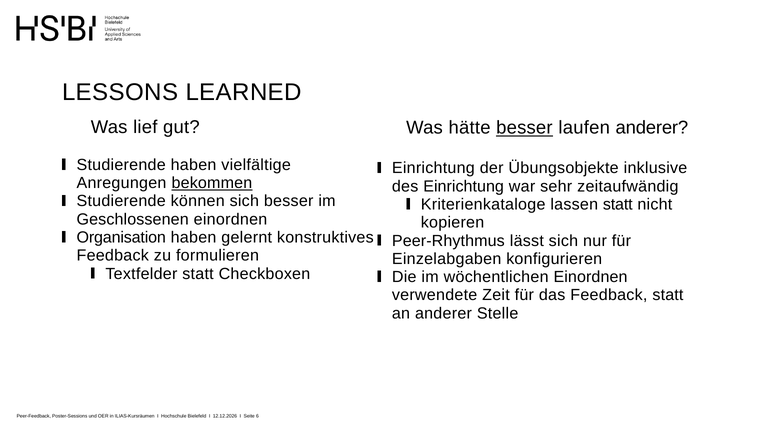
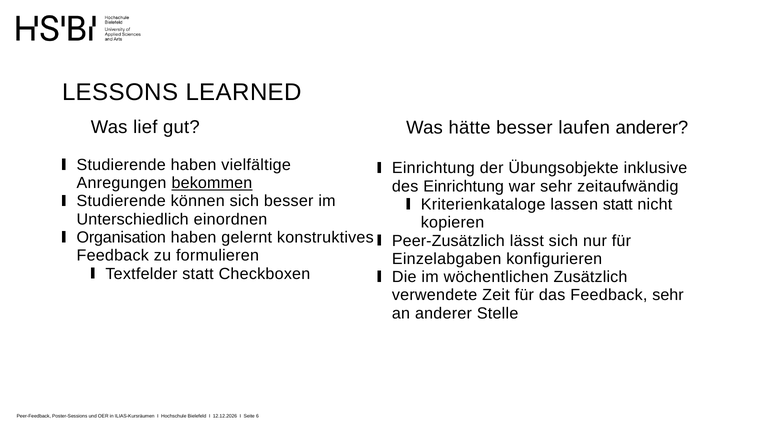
besser at (524, 128) underline: present -> none
Geschlossenen: Geschlossenen -> Unterschiedlich
Peer-Rhythmus: Peer-Rhythmus -> Peer-Zusätzlich
wöchentlichen Einordnen: Einordnen -> Zusätzlich
Feedback statt: statt -> sehr
